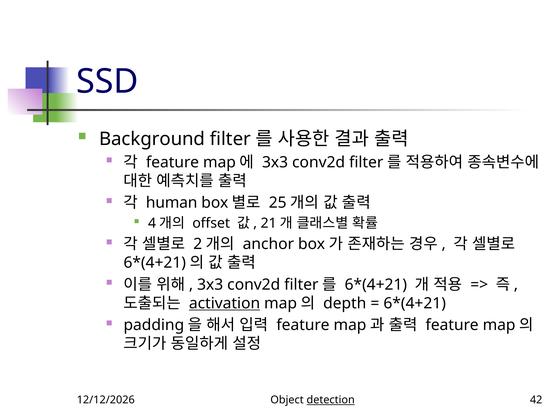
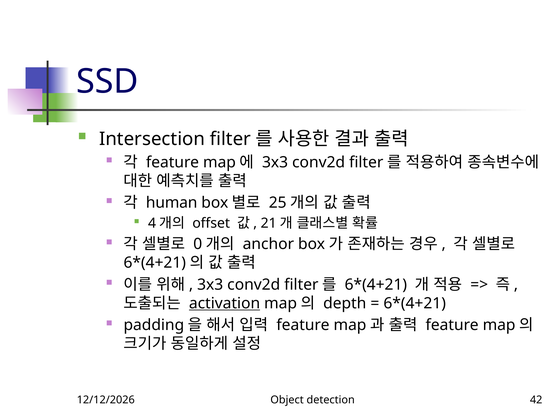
Background: Background -> Intersection
2: 2 -> 0
detection underline: present -> none
